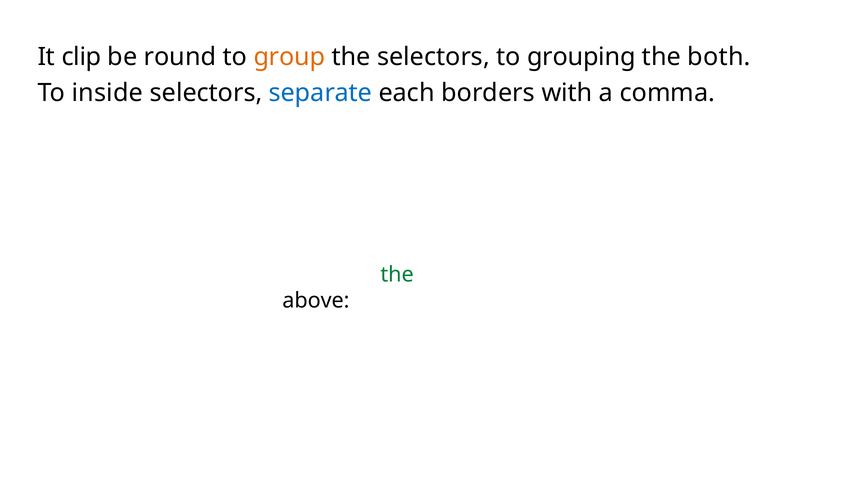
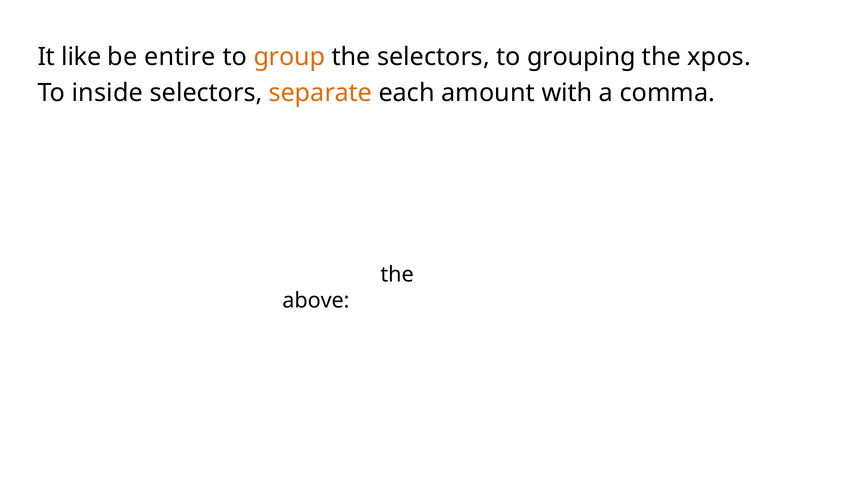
clip: clip -> like
round: round -> entire
both: both -> xpos
separate colour: blue -> orange
borders: borders -> amount
the at (397, 274) colour: green -> black
